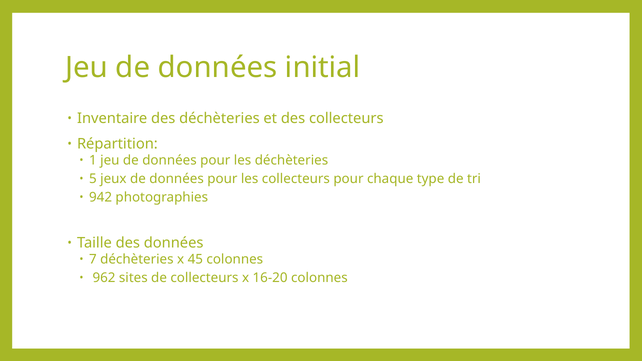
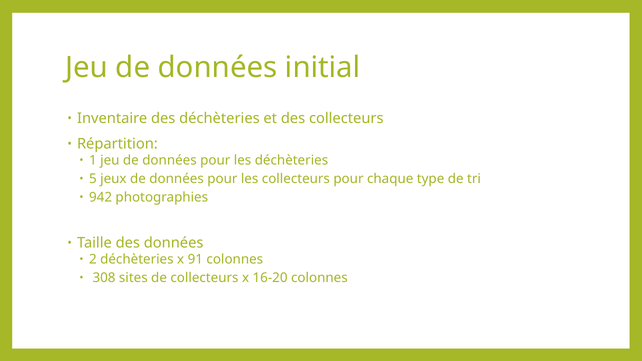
7: 7 -> 2
45: 45 -> 91
962: 962 -> 308
